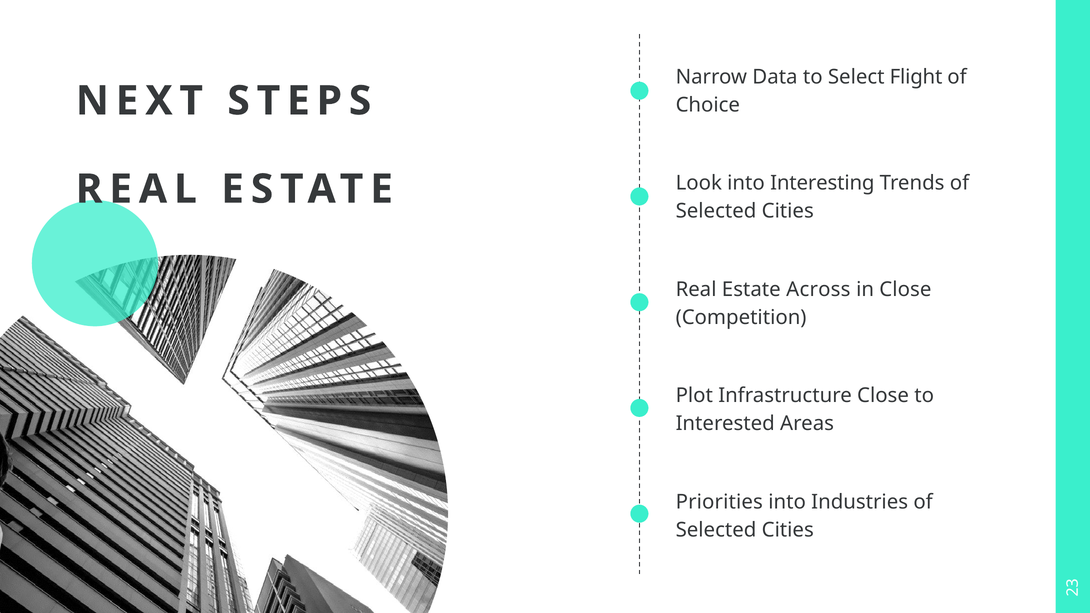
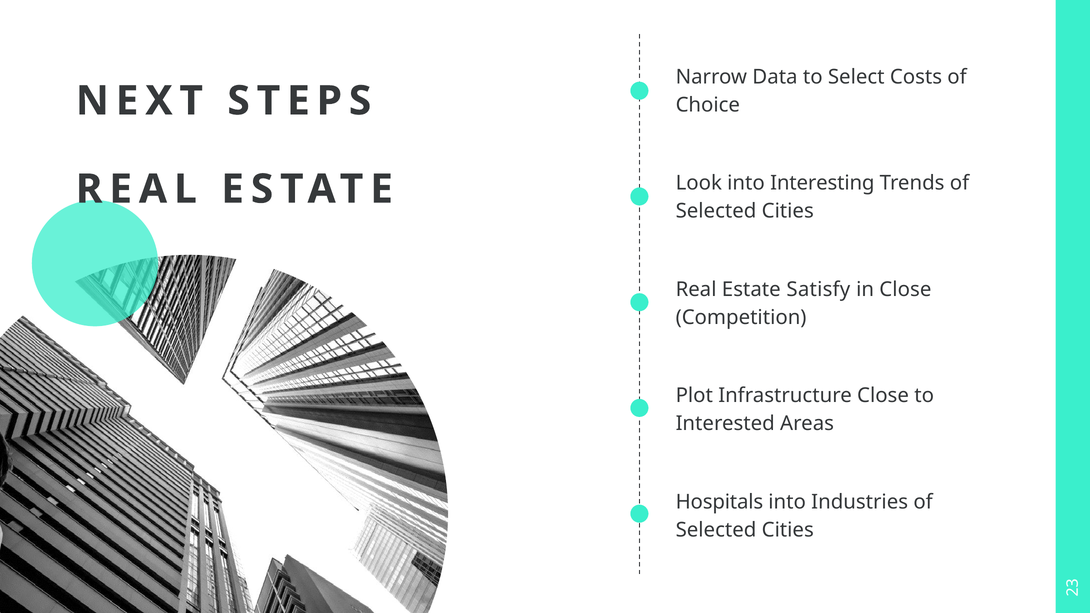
Flight: Flight -> Costs
Across: Across -> Satisfy
Priorities: Priorities -> Hospitals
